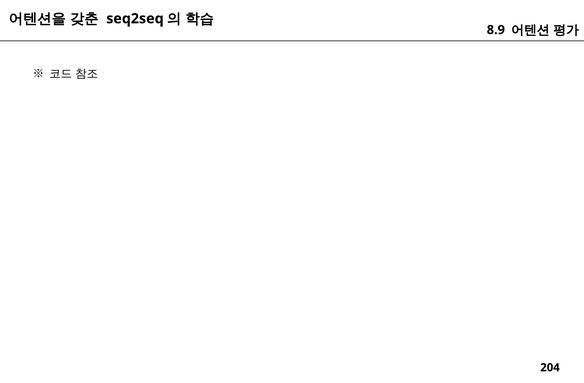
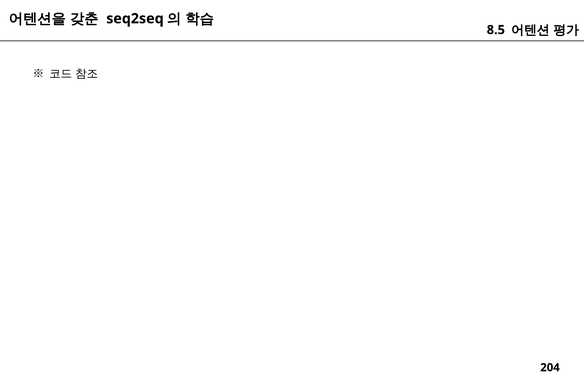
8.9: 8.9 -> 8.5
